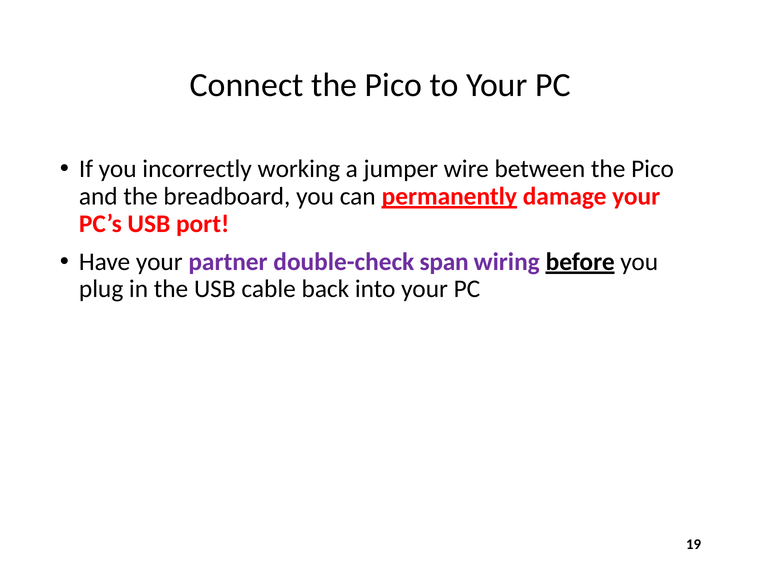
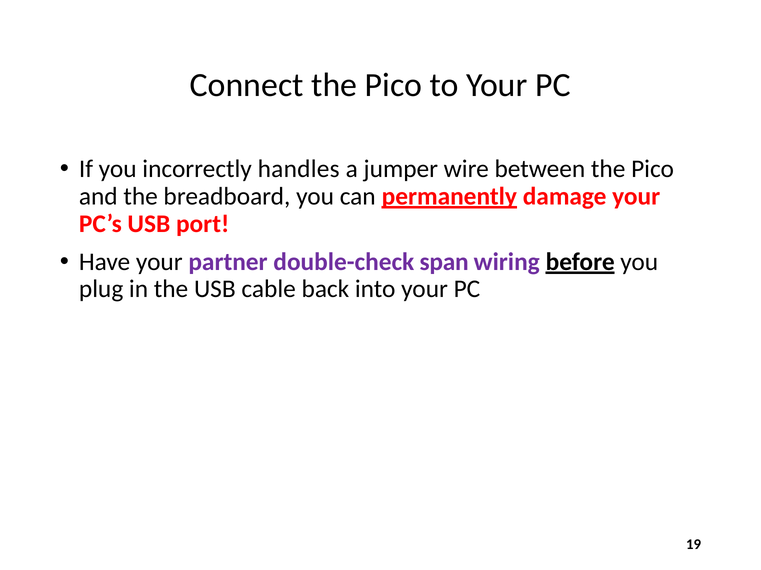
working: working -> handles
